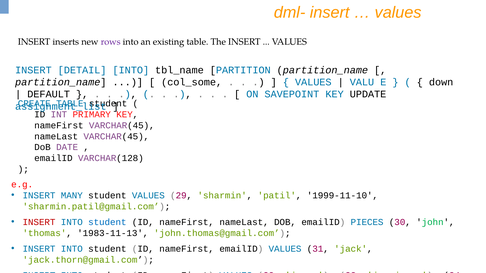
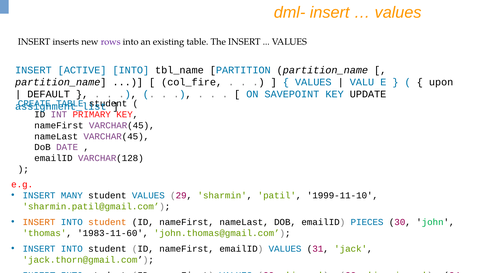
DETAIL: DETAIL -> ACTIVE
col_some: col_some -> col_fire
down: down -> upon
INSERT at (39, 222) colour: red -> orange
student at (107, 222) colour: blue -> orange
1983-11-13: 1983-11-13 -> 1983-11-60
